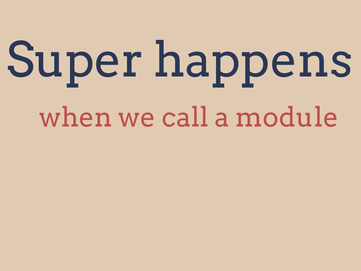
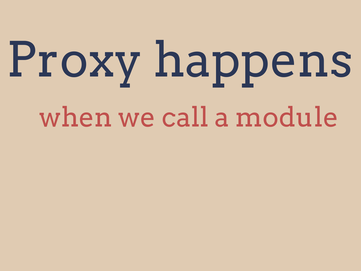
Super: Super -> Proxy
